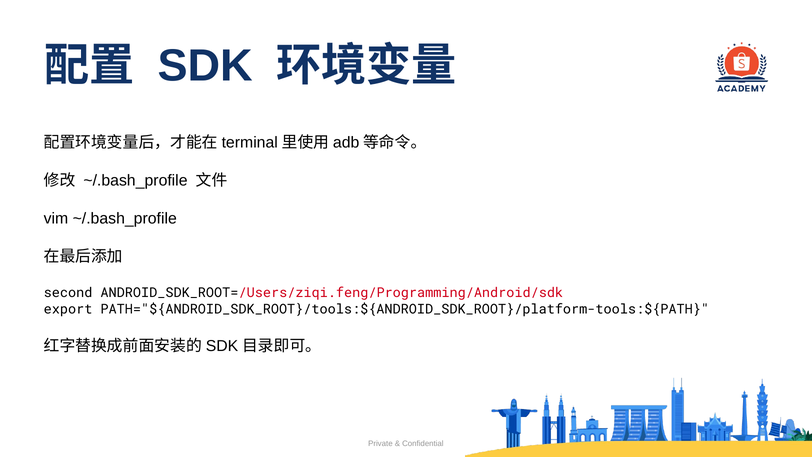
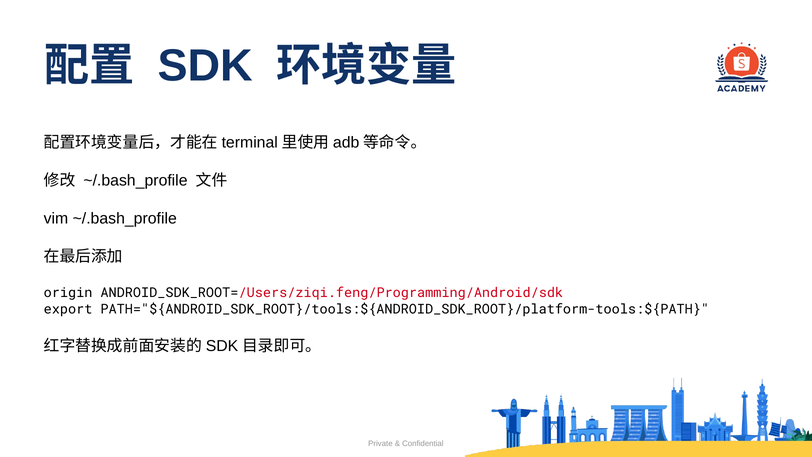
second: second -> origin
